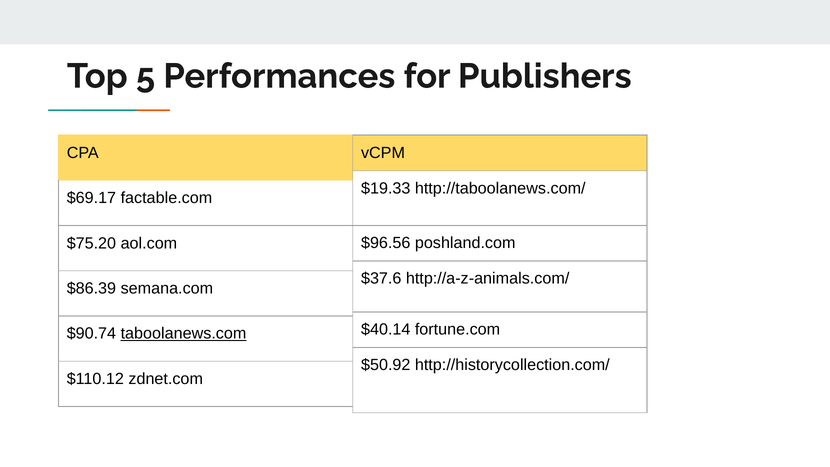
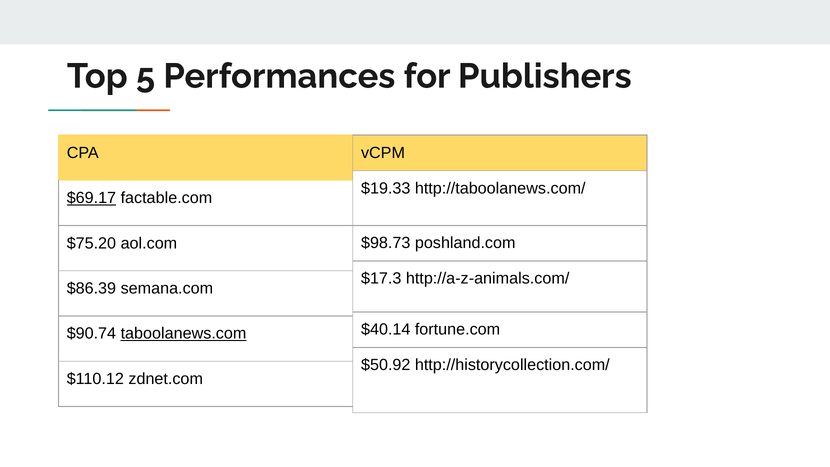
$69.17 underline: none -> present
$96.56: $96.56 -> $98.73
$37.6: $37.6 -> $17.3
